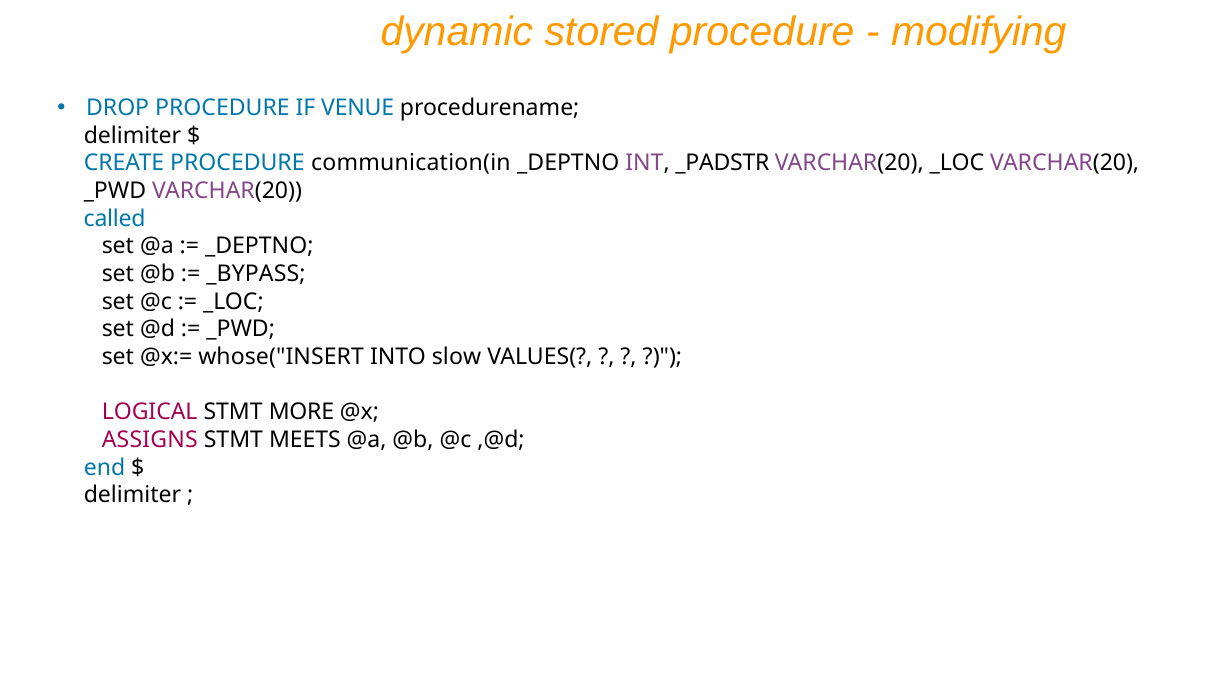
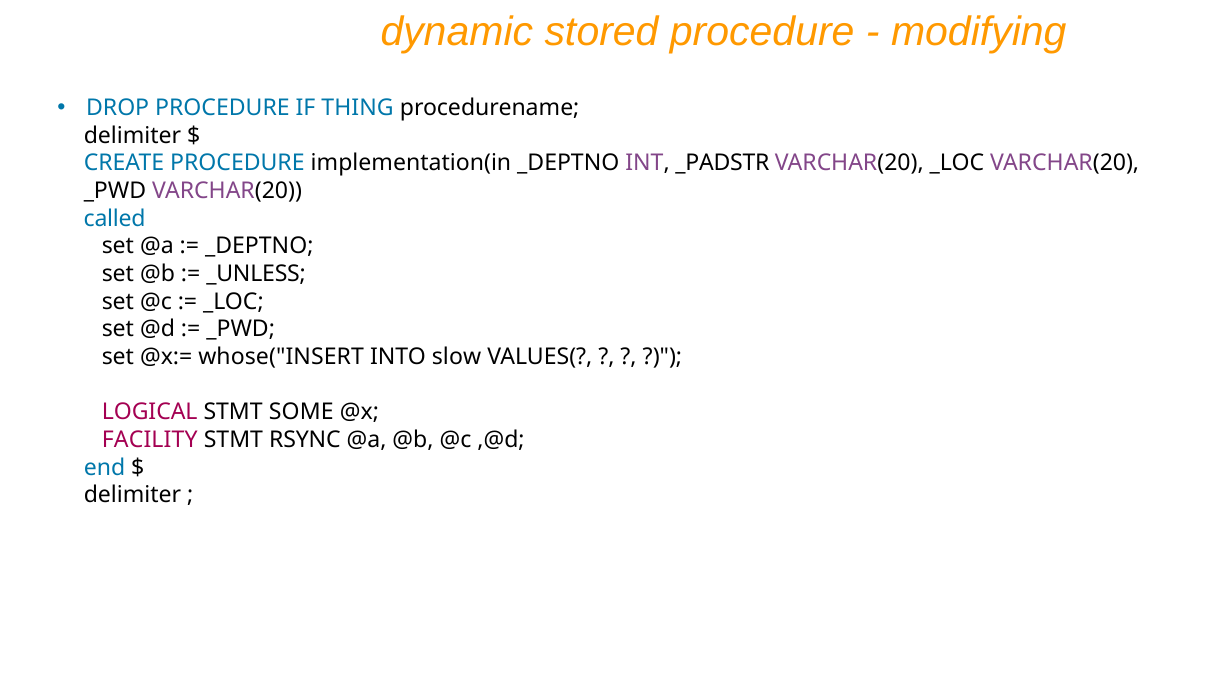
VENUE: VENUE -> THING
communication(in: communication(in -> implementation(in
_BYPASS: _BYPASS -> _UNLESS
MORE: MORE -> SOME
ASSIGNS: ASSIGNS -> FACILITY
MEETS: MEETS -> RSYNC
